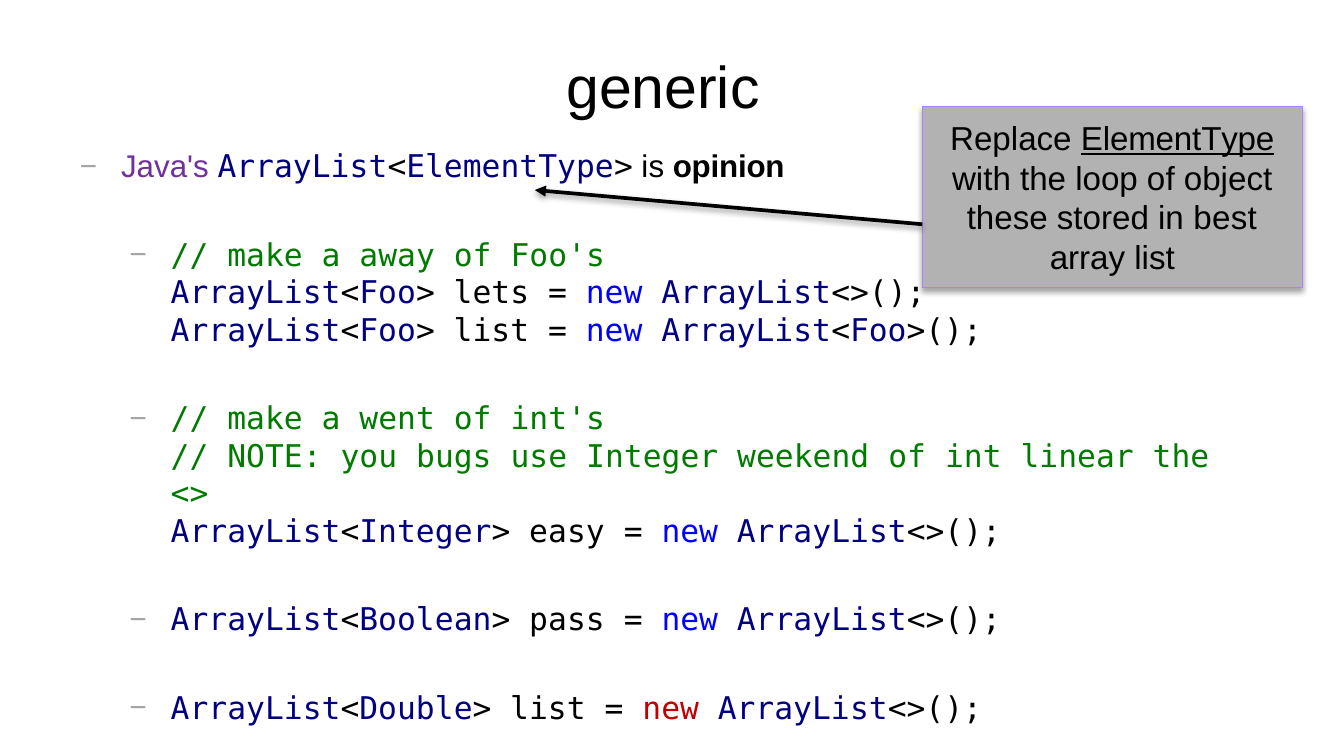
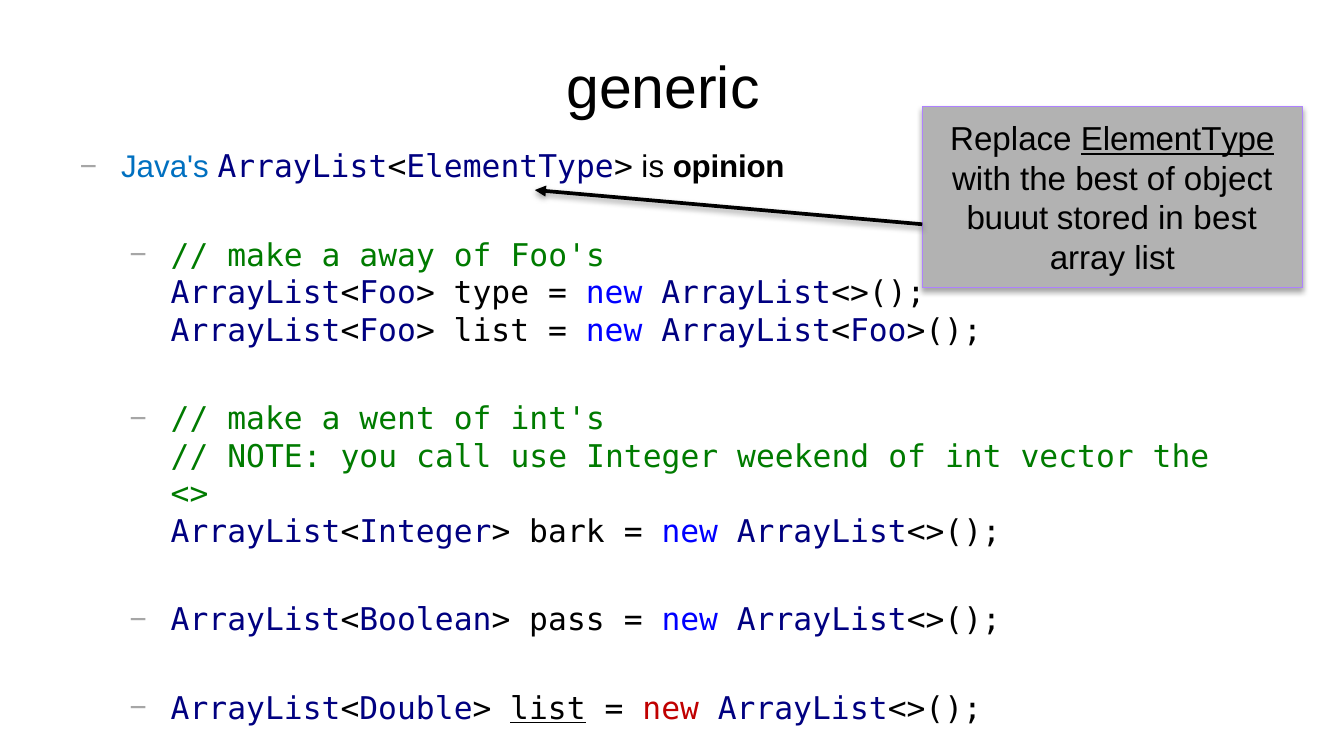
Java's colour: purple -> blue
the loop: loop -> best
these: these -> buuut
lets: lets -> type
bugs: bugs -> call
linear: linear -> vector
easy: easy -> bark
list at (548, 709) underline: none -> present
